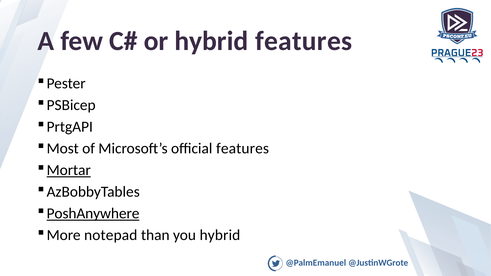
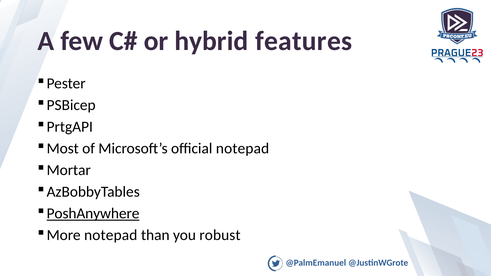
official features: features -> notepad
Mortar underline: present -> none
you hybrid: hybrid -> robust
